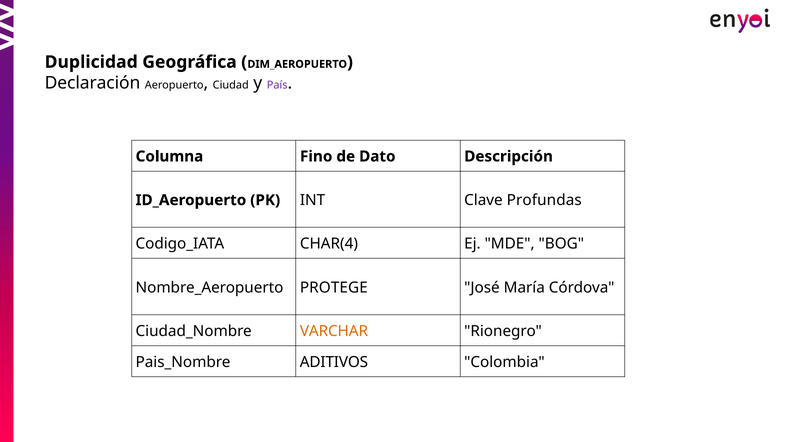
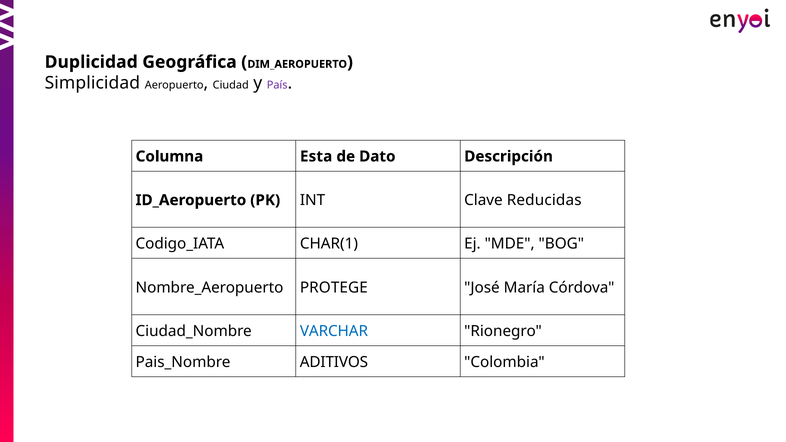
Declaración: Declaración -> Simplicidad
Fino: Fino -> Esta
Profundas: Profundas -> Reducidas
CHAR(4: CHAR(4 -> CHAR(1
VARCHAR colour: orange -> blue
